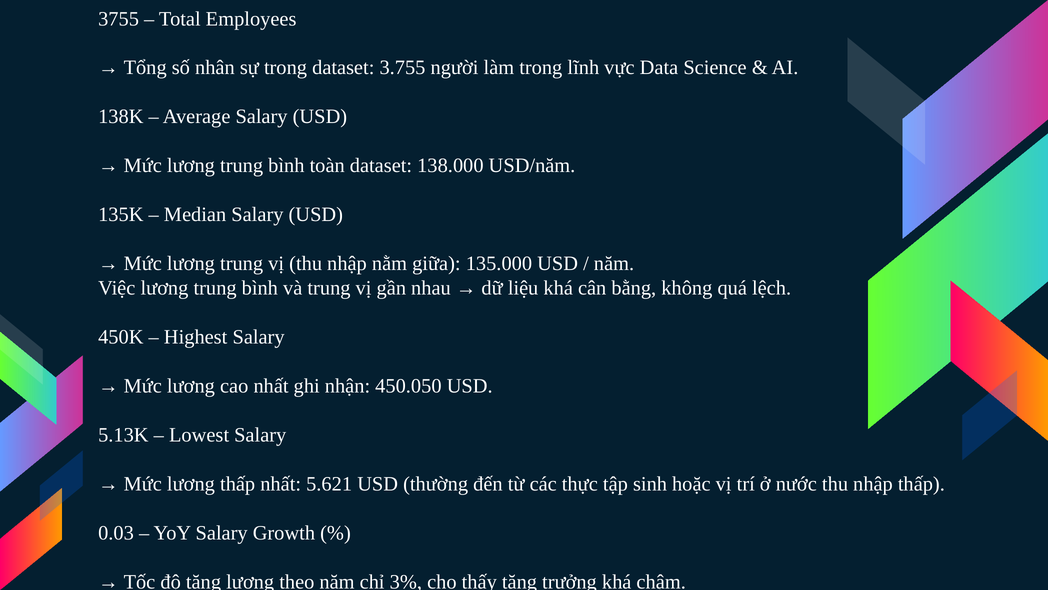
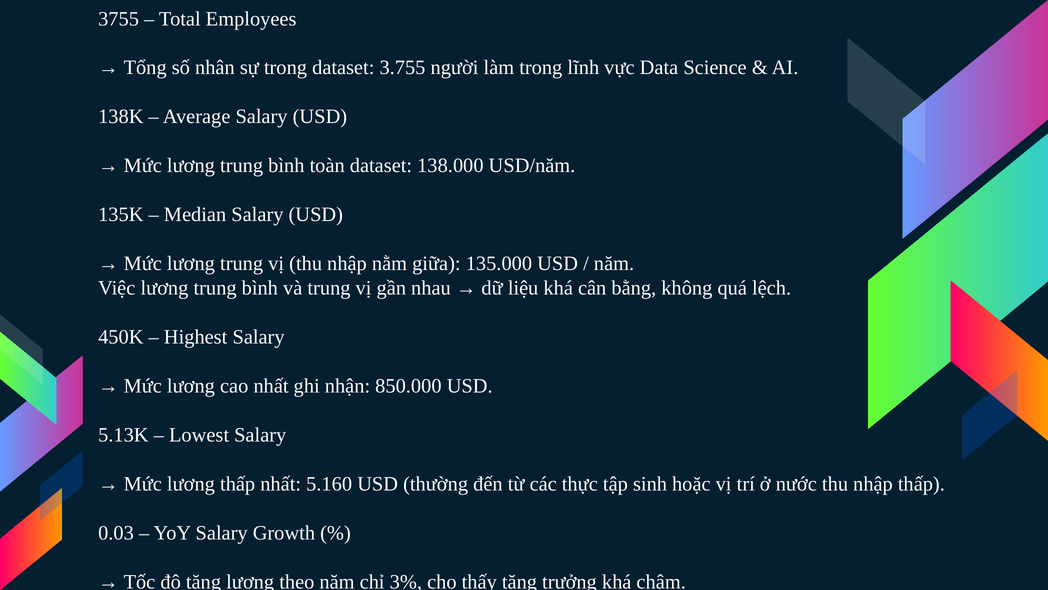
450.050: 450.050 -> 850.000
5.621: 5.621 -> 5.160
